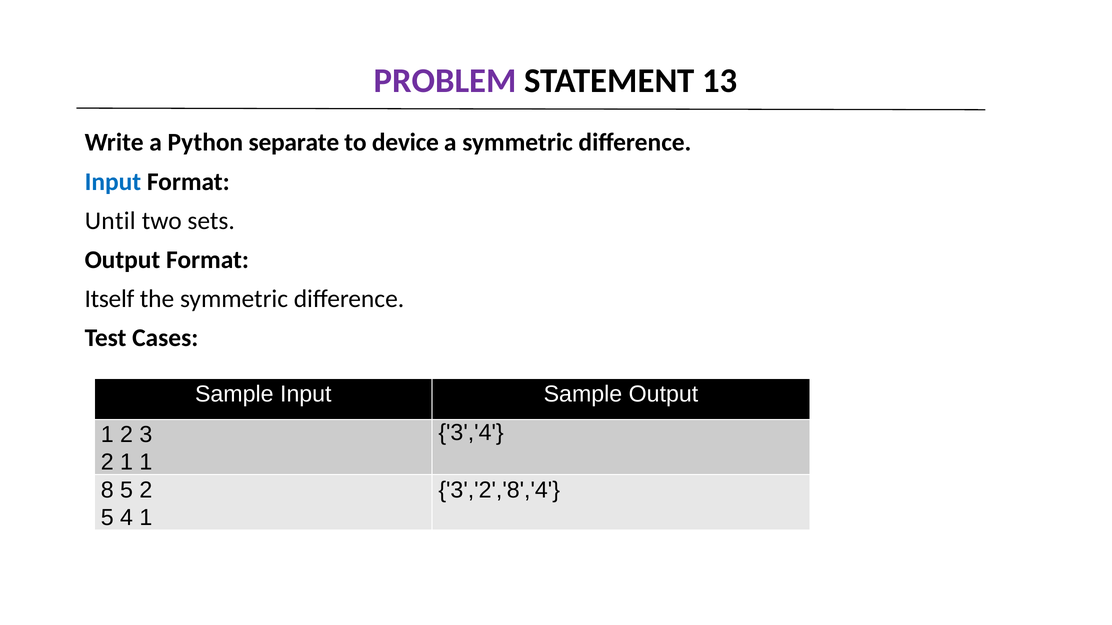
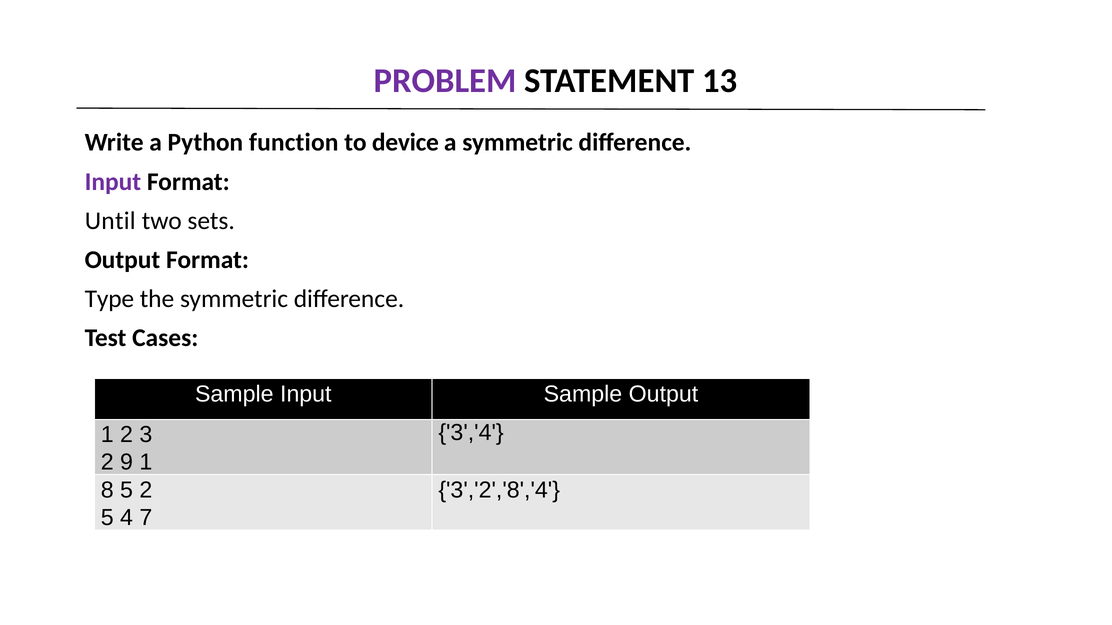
separate: separate -> function
Input at (113, 182) colour: blue -> purple
Itself: Itself -> Type
2 1: 1 -> 9
4 1: 1 -> 7
